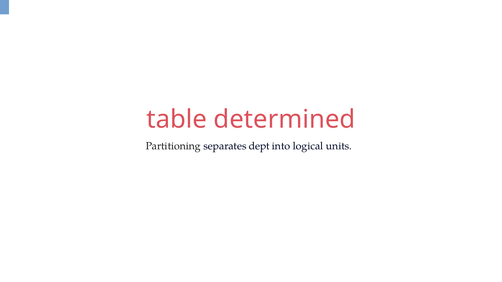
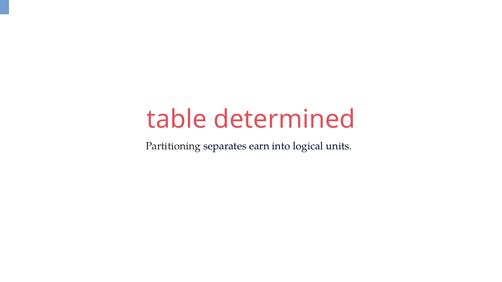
dept: dept -> earn
